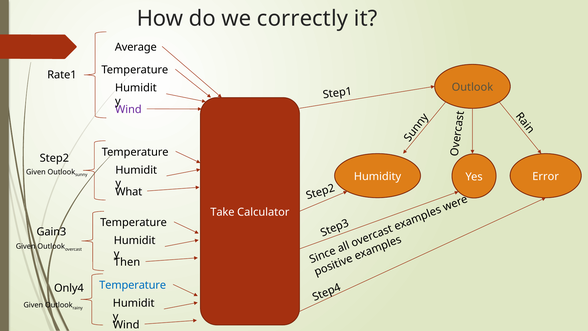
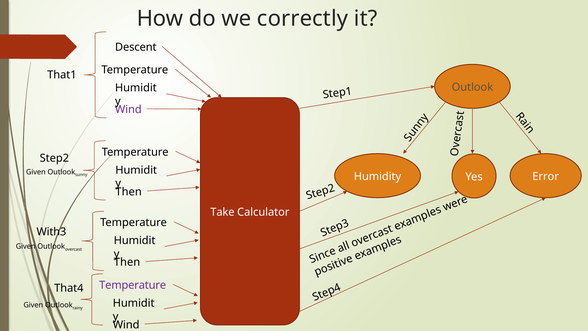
Average: Average -> Descent
Rate1: Rate1 -> That1
What at (129, 192): What -> Then
Gain3: Gain3 -> With3
Temperature at (133, 285) colour: blue -> purple
Only4: Only4 -> That4
